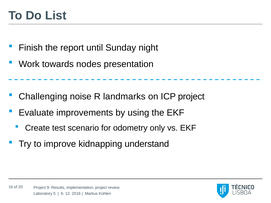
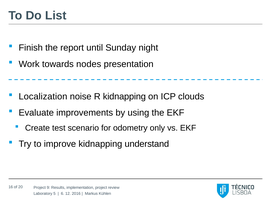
Challenging: Challenging -> Localization
R landmarks: landmarks -> kidnapping
ICP project: project -> clouds
